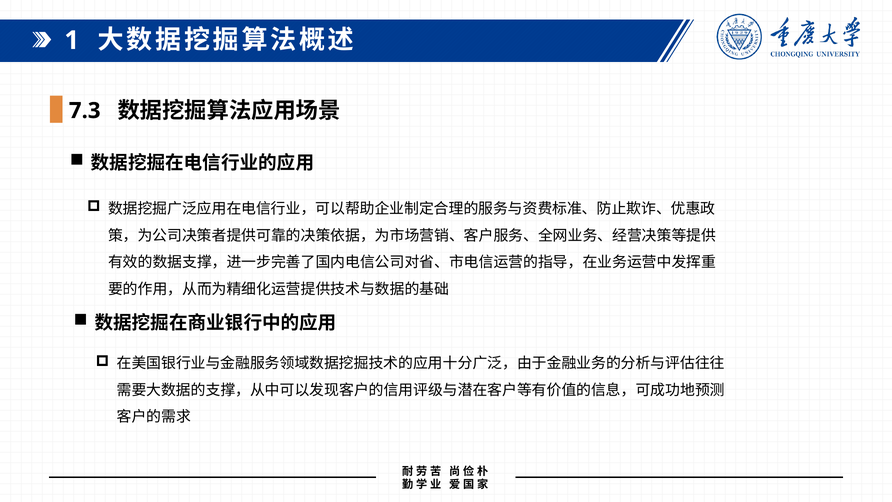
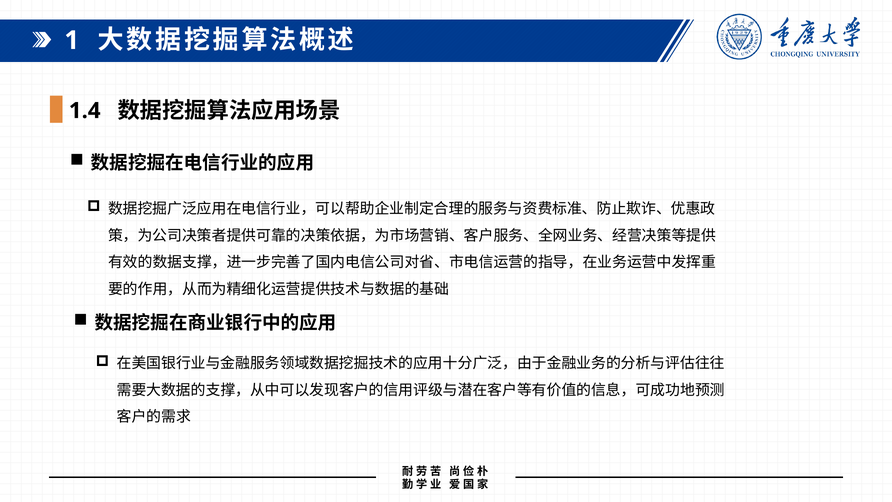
7.3: 7.3 -> 1.4
